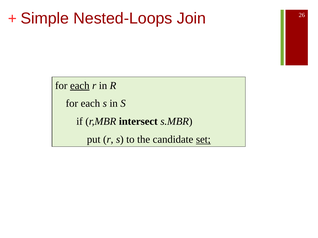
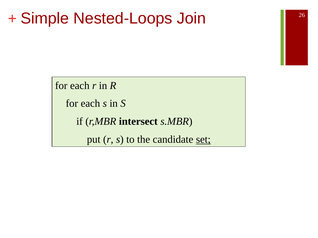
each at (80, 86) underline: present -> none
